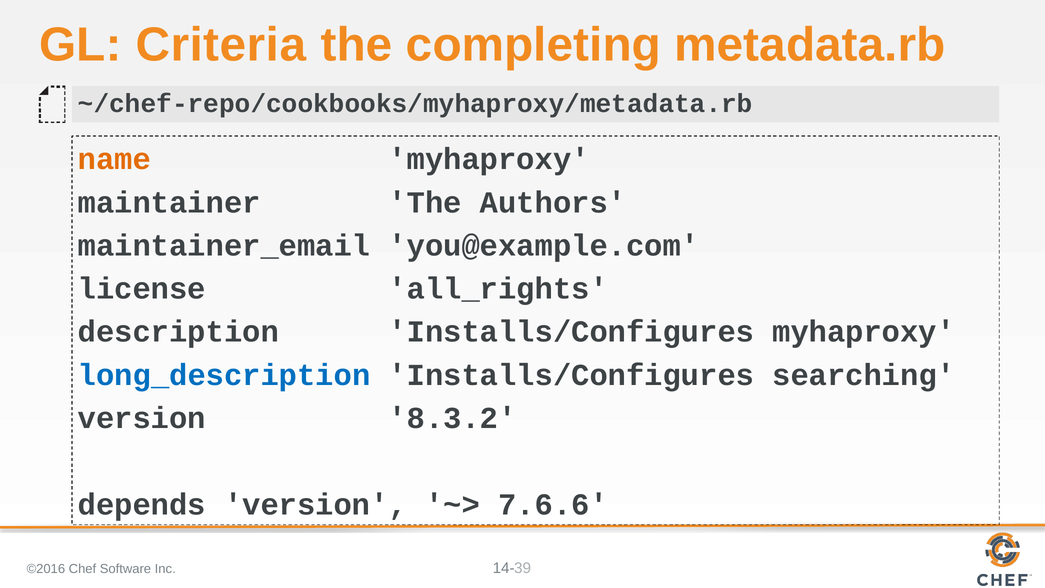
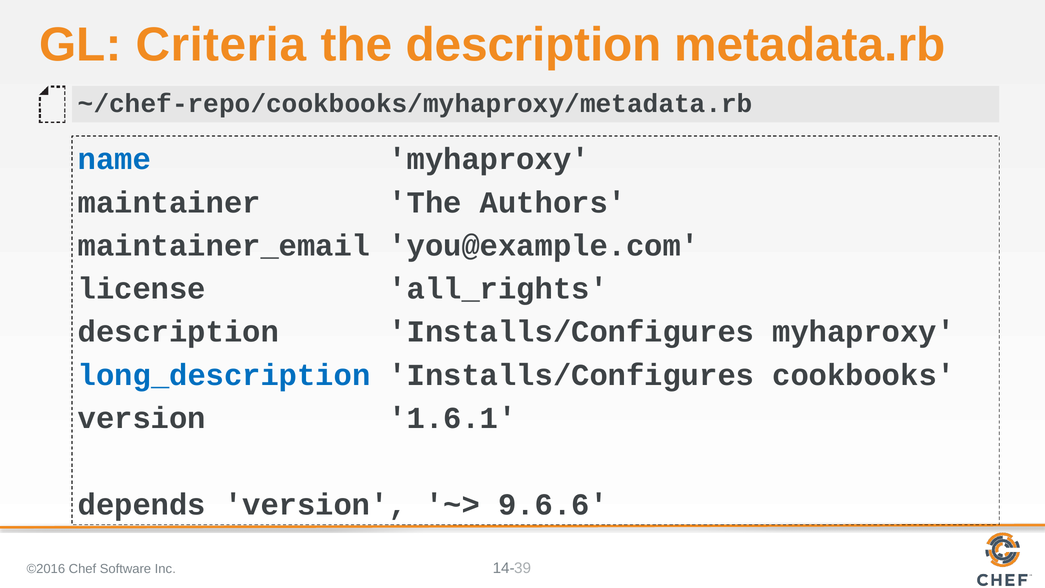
the completing: completing -> description
name colour: orange -> blue
searching: searching -> cookbooks
8.3.2: 8.3.2 -> 1.6.1
7.6.6: 7.6.6 -> 9.6.6
